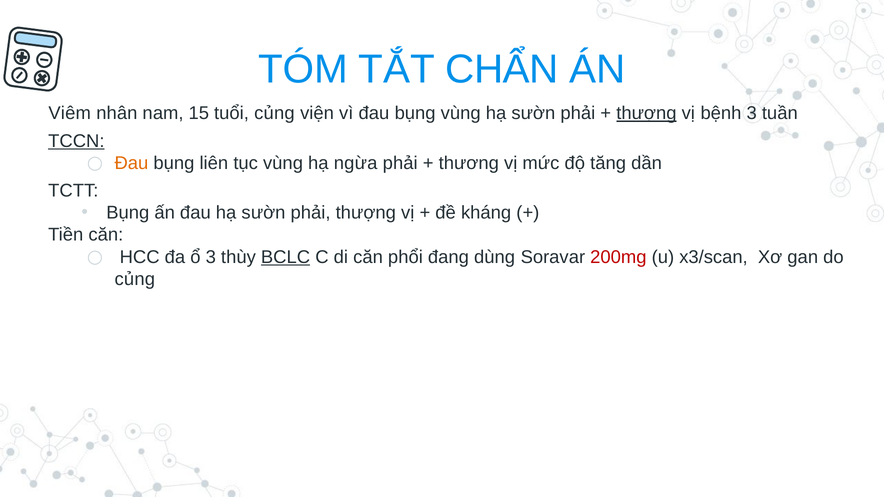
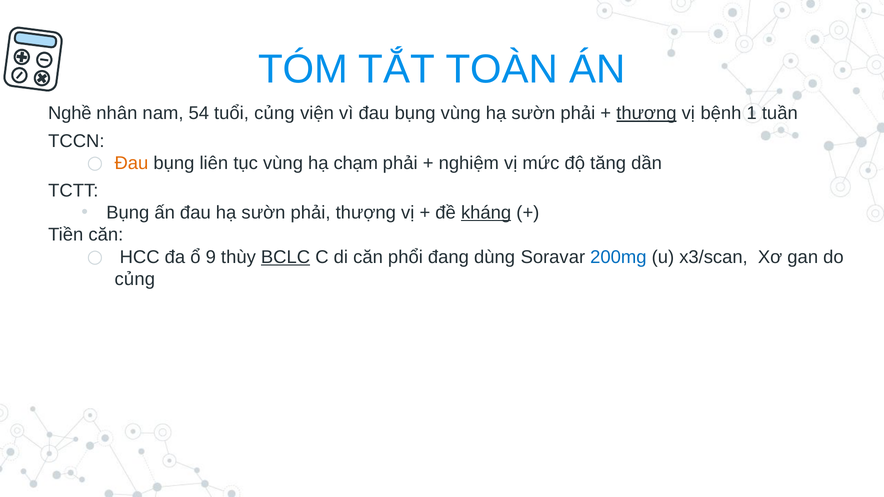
CHẨN: CHẨN -> TOÀN
Viêm: Viêm -> Nghề
15: 15 -> 54
bệnh 3: 3 -> 1
TCCN underline: present -> none
ngừa: ngừa -> chạm
thương: thương -> nghiệm
kháng underline: none -> present
ổ 3: 3 -> 9
200mg colour: red -> blue
